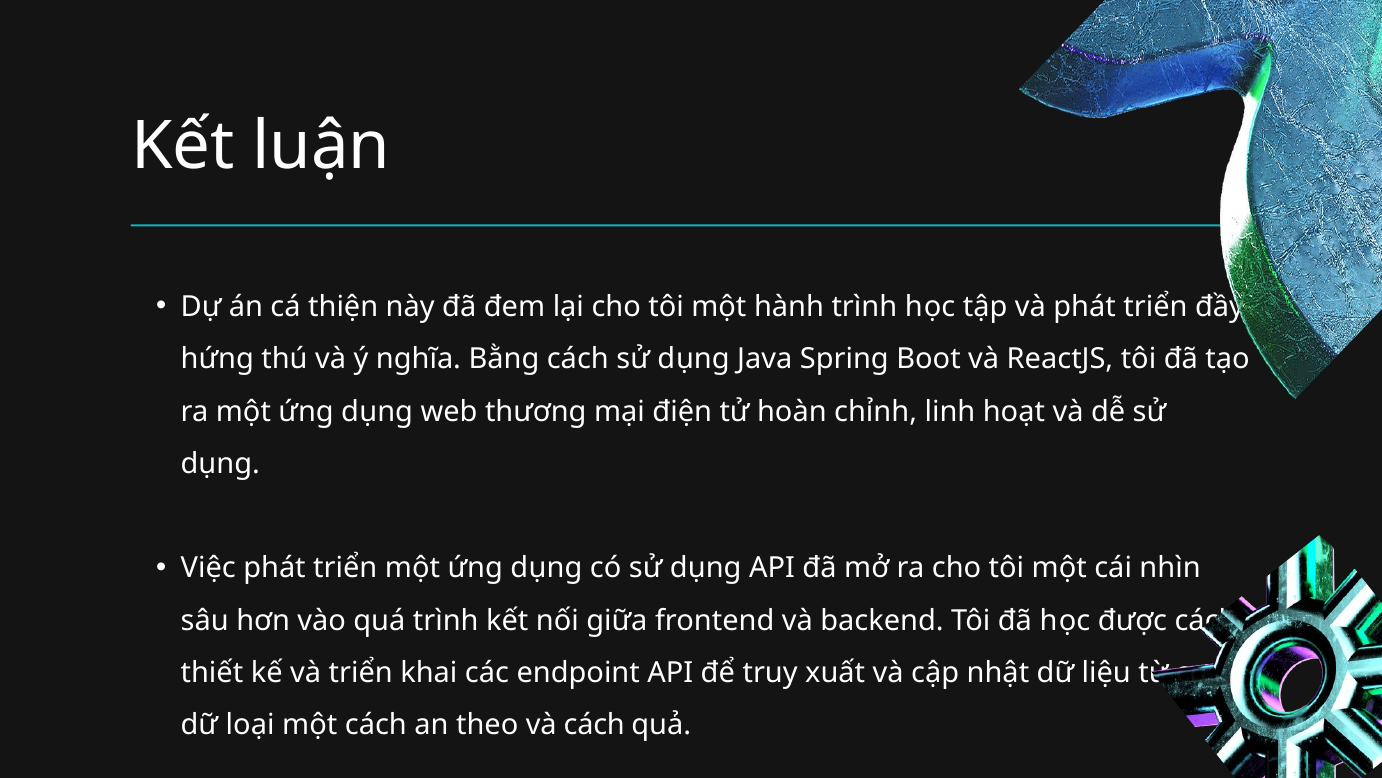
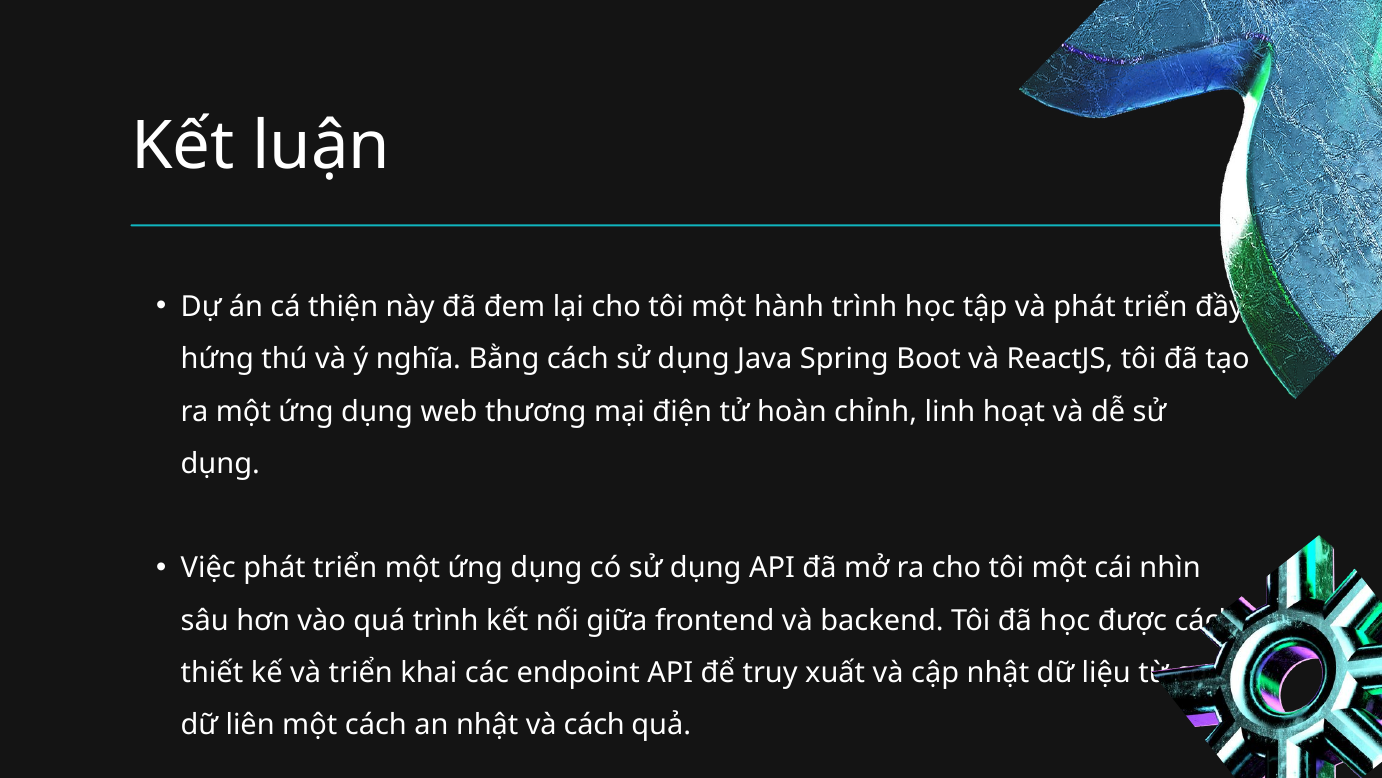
loại: loại -> liên
an theo: theo -> nhật
